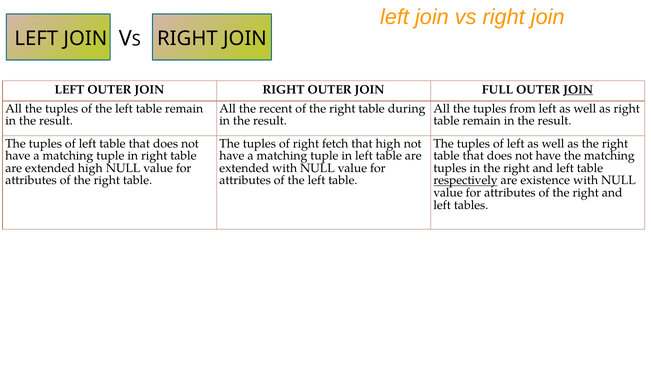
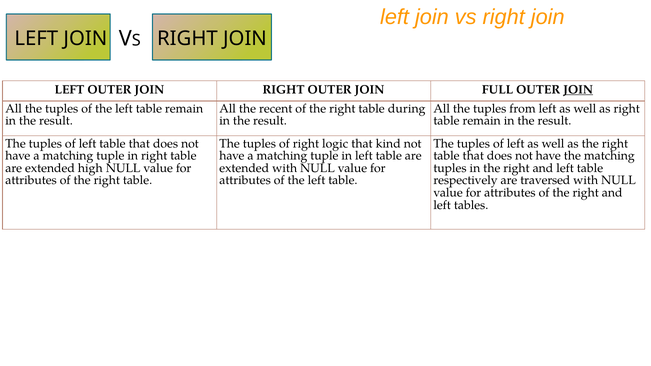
fetch: fetch -> logic
that high: high -> kind
respectively underline: present -> none
existence: existence -> traversed
